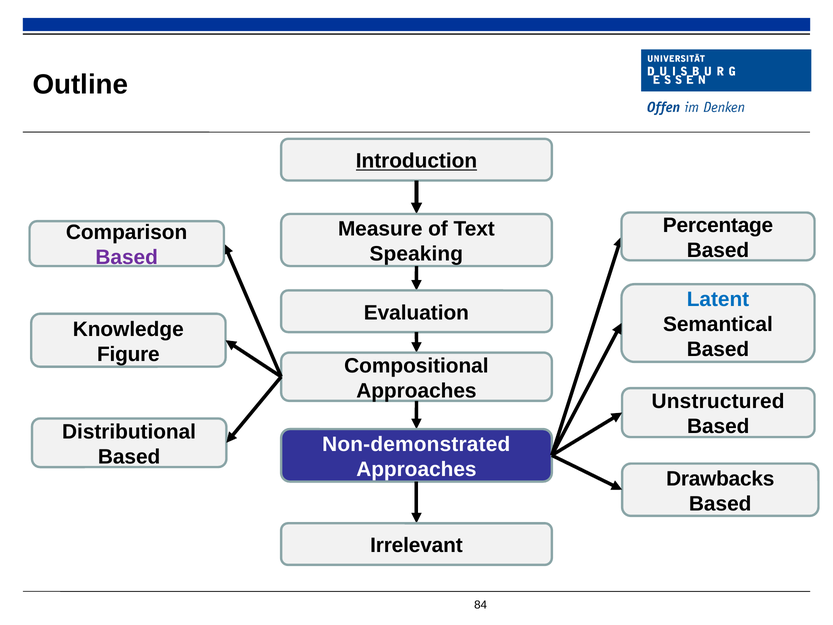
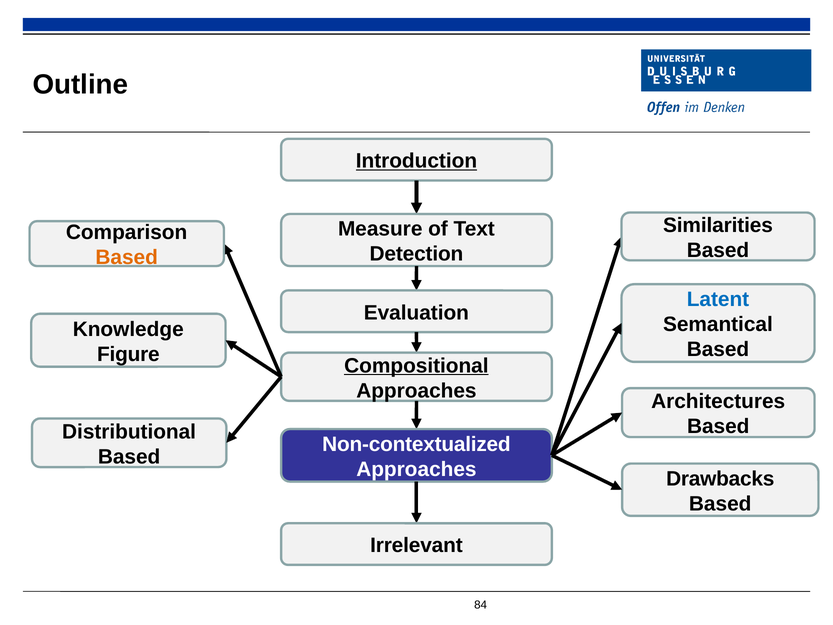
Percentage: Percentage -> Similarities
Speaking: Speaking -> Detection
Based at (127, 257) colour: purple -> orange
Compositional underline: none -> present
Unstructured: Unstructured -> Architectures
Non-demonstrated: Non-demonstrated -> Non-contextualized
